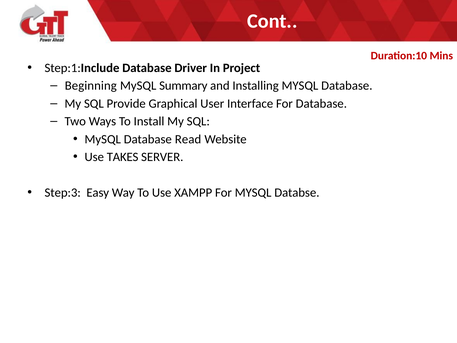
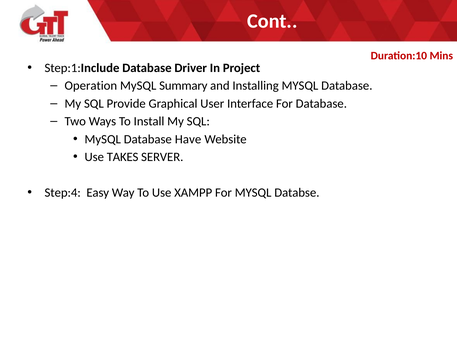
Beginning: Beginning -> Operation
Read: Read -> Have
Step:3: Step:3 -> Step:4
